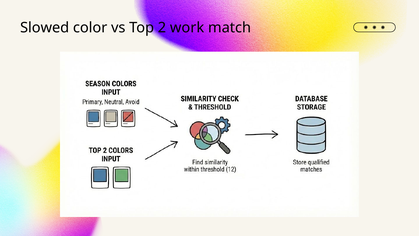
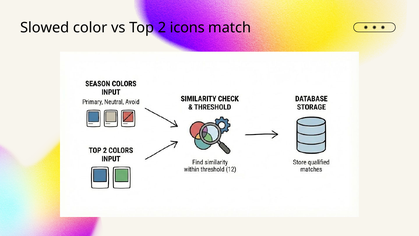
work: work -> icons
